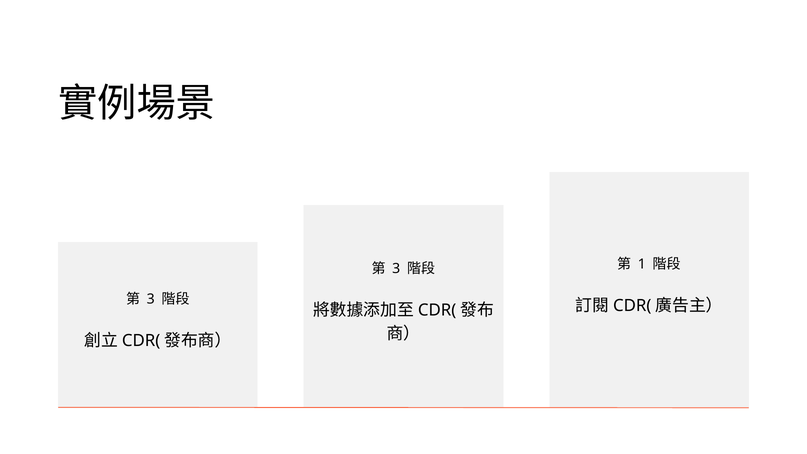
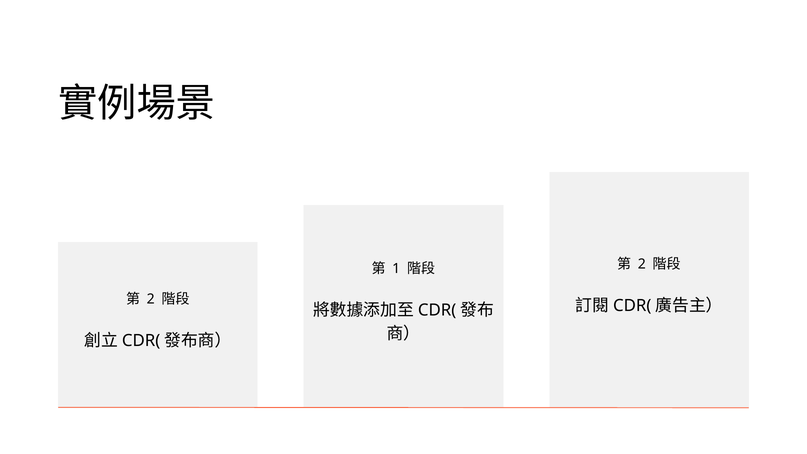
1 at (642, 264): 1 -> 2
3 at (396, 269): 3 -> 1
3 at (151, 299): 3 -> 2
